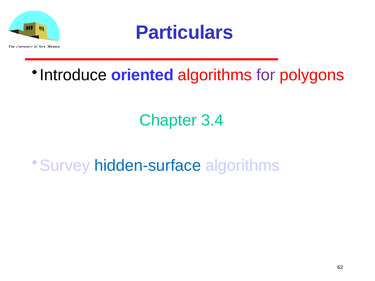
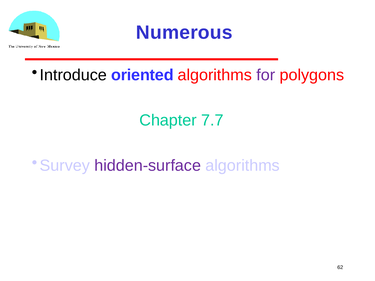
Particulars: Particulars -> Numerous
3.4: 3.4 -> 7.7
hidden-surface colour: blue -> purple
